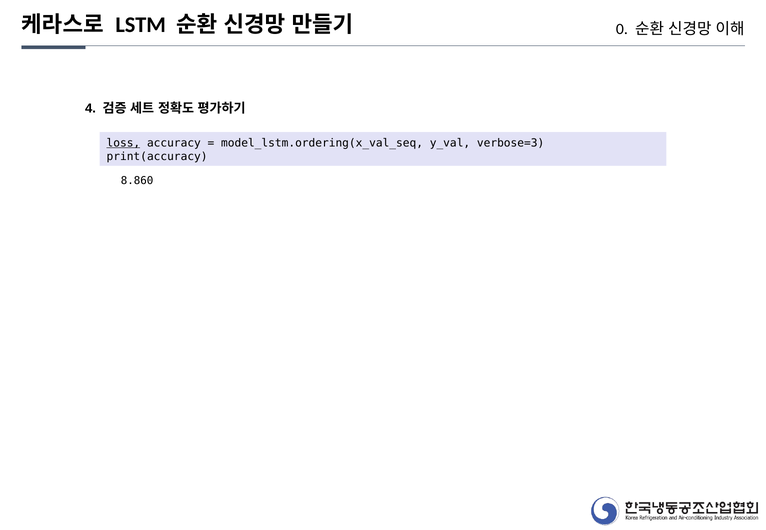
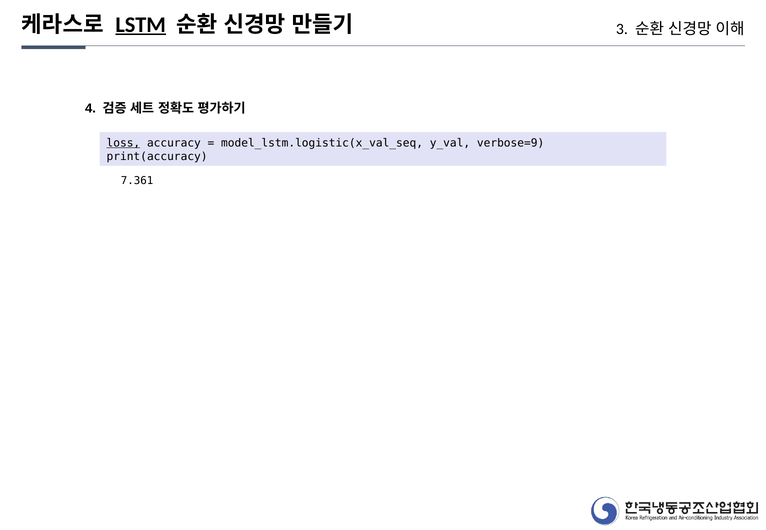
LSTM underline: none -> present
0: 0 -> 3
model_lstm.ordering(x_val_seq: model_lstm.ordering(x_val_seq -> model_lstm.logistic(x_val_seq
verbose=3: verbose=3 -> verbose=9
8.860: 8.860 -> 7.361
